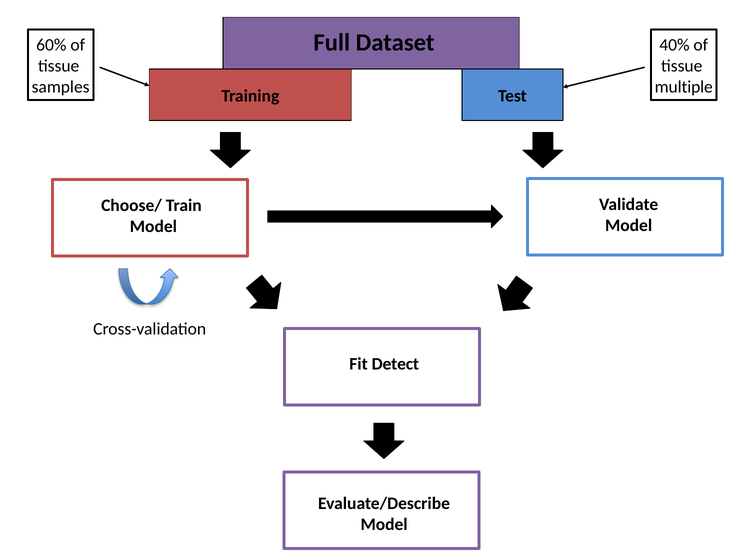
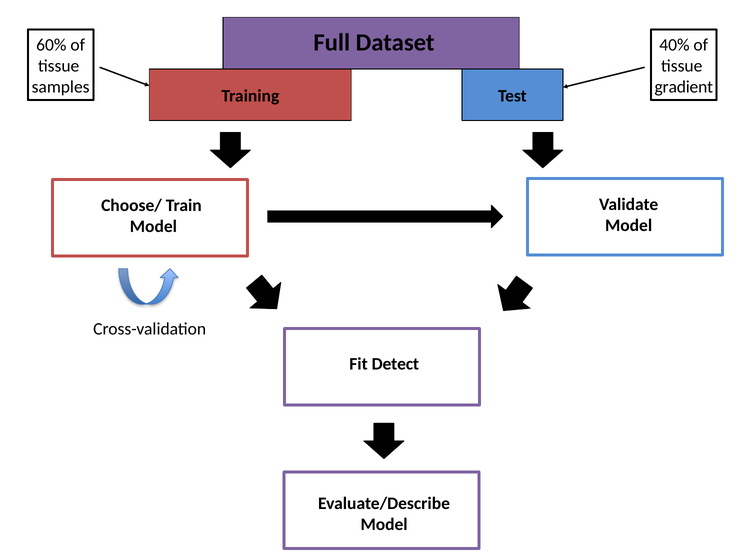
multiple: multiple -> gradient
